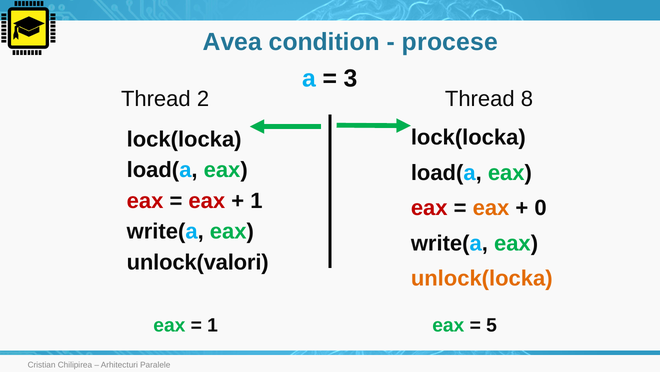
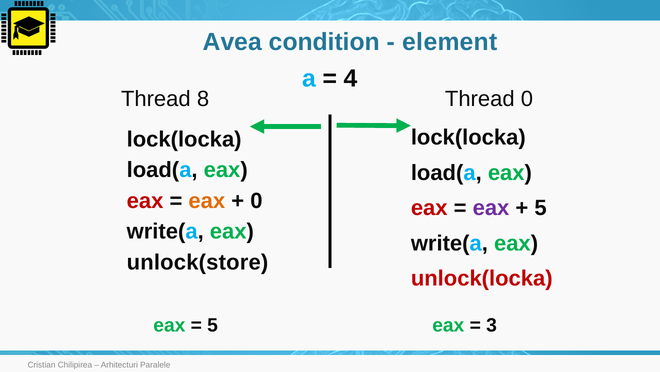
procese: procese -> element
3: 3 -> 4
2: 2 -> 8
Thread 8: 8 -> 0
eax at (207, 201) colour: red -> orange
1 at (256, 201): 1 -> 0
eax at (491, 208) colour: orange -> purple
0 at (541, 208): 0 -> 5
unlock(valori: unlock(valori -> unlock(store
unlock(locka colour: orange -> red
1 at (213, 325): 1 -> 5
5: 5 -> 3
